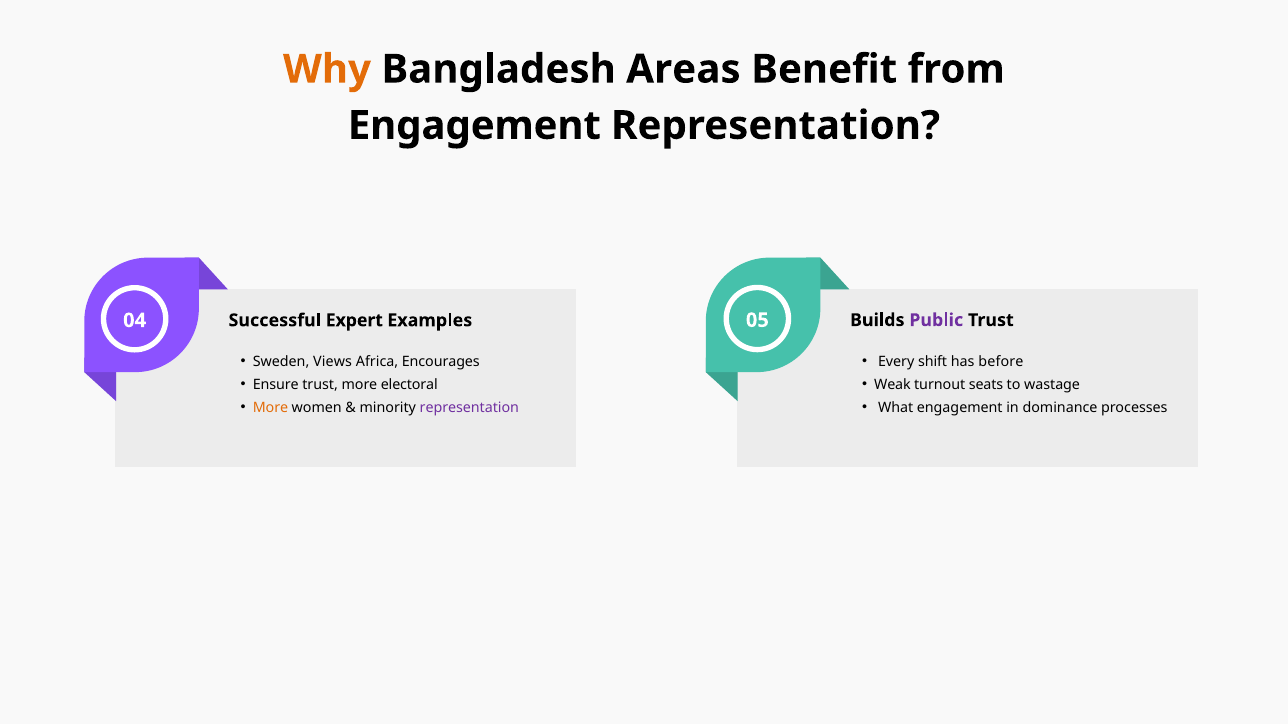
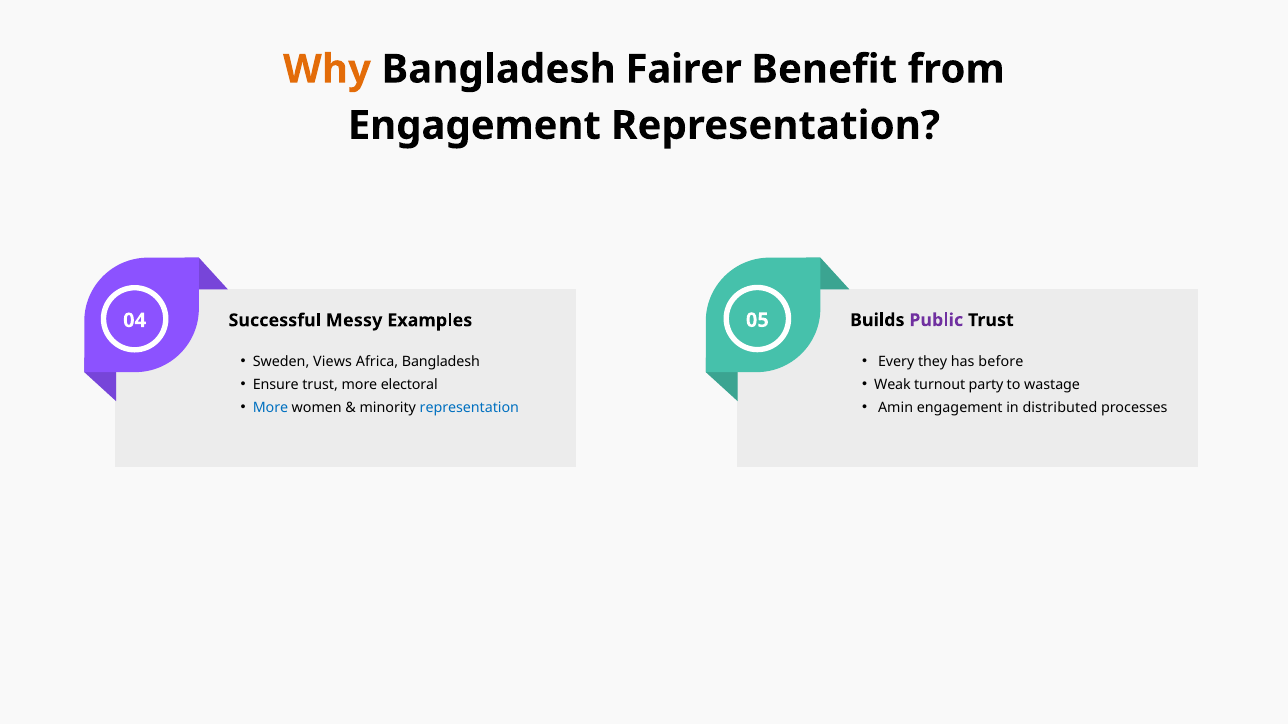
Areas: Areas -> Fairer
Expert: Expert -> Messy
shift: shift -> they
Africa Encourages: Encourages -> Bangladesh
seats: seats -> party
What: What -> Amin
dominance: dominance -> distributed
More at (271, 408) colour: orange -> blue
representation at (469, 408) colour: purple -> blue
